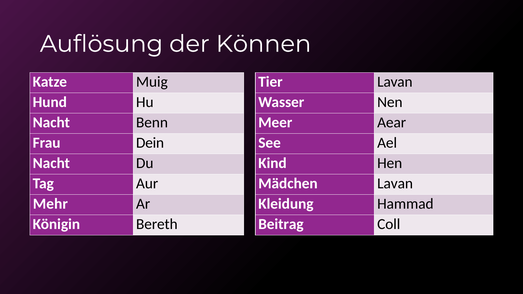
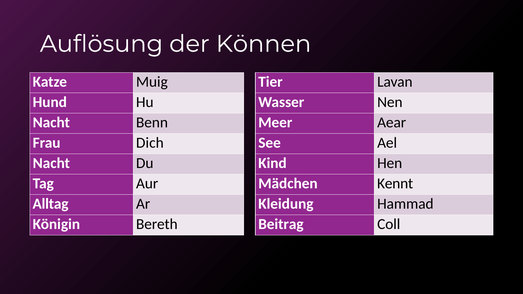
Dein: Dein -> Dich
Mädchen Lavan: Lavan -> Kennt
Mehr: Mehr -> Alltag
